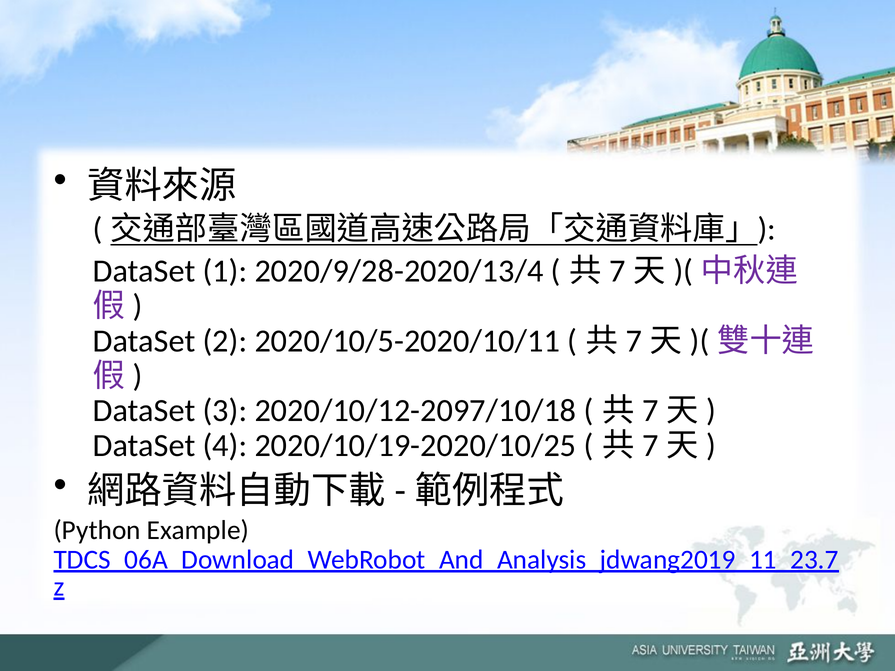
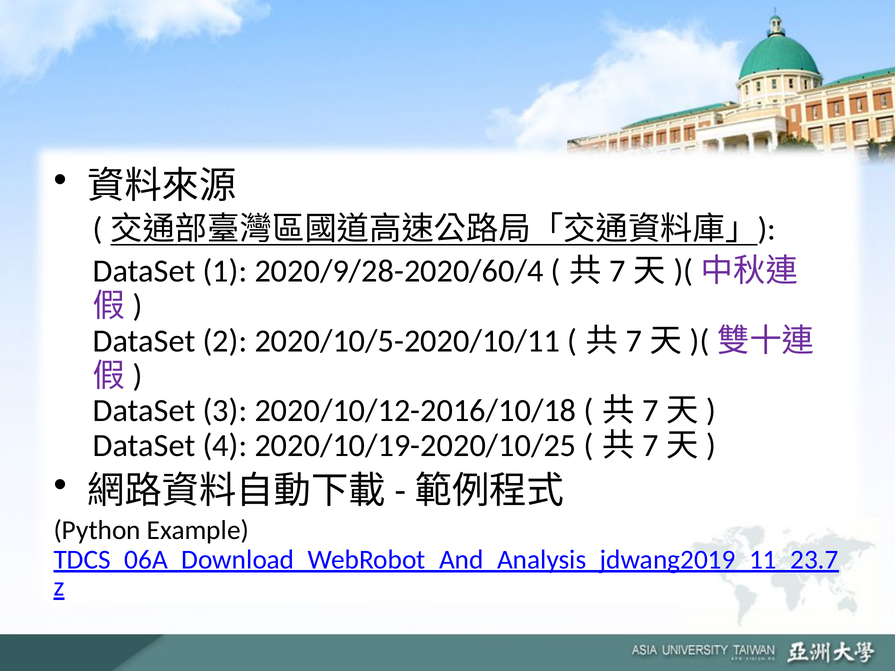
2020/9/28-2020/13/4: 2020/9/28-2020/13/4 -> 2020/9/28-2020/60/4
2020/10/12-2097/10/18: 2020/10/12-2097/10/18 -> 2020/10/12-2016/10/18
